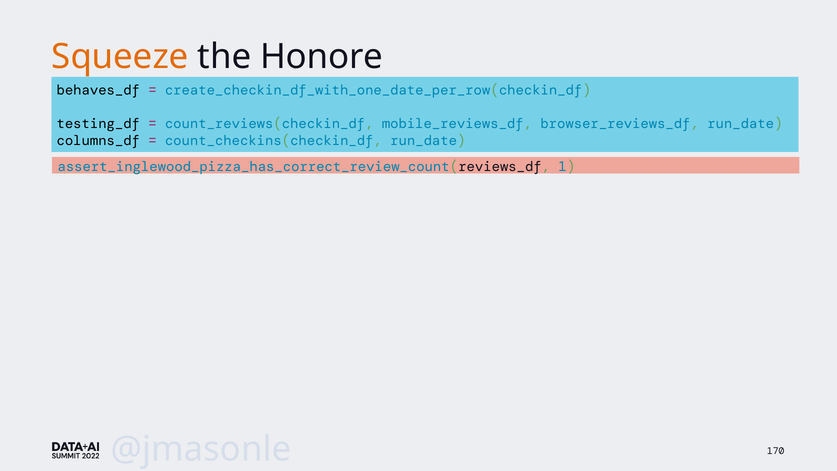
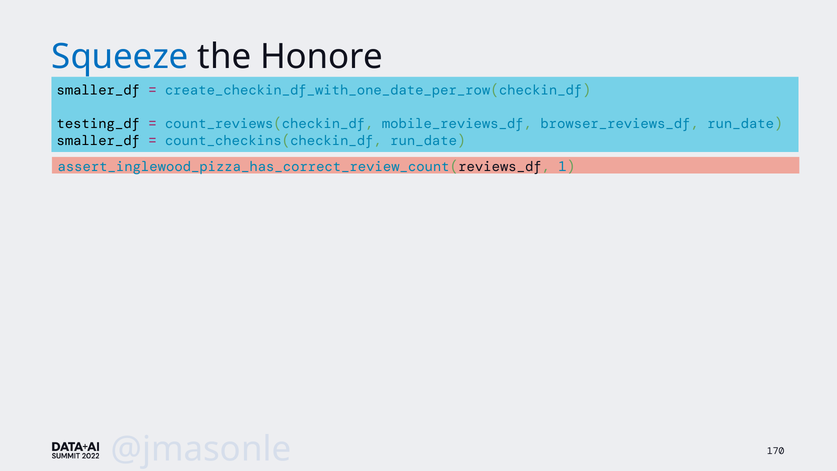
Squeeze colour: orange -> blue
behaves_df at (98, 90): behaves_df -> smaller_df
columns_df at (98, 141): columns_df -> smaller_df
